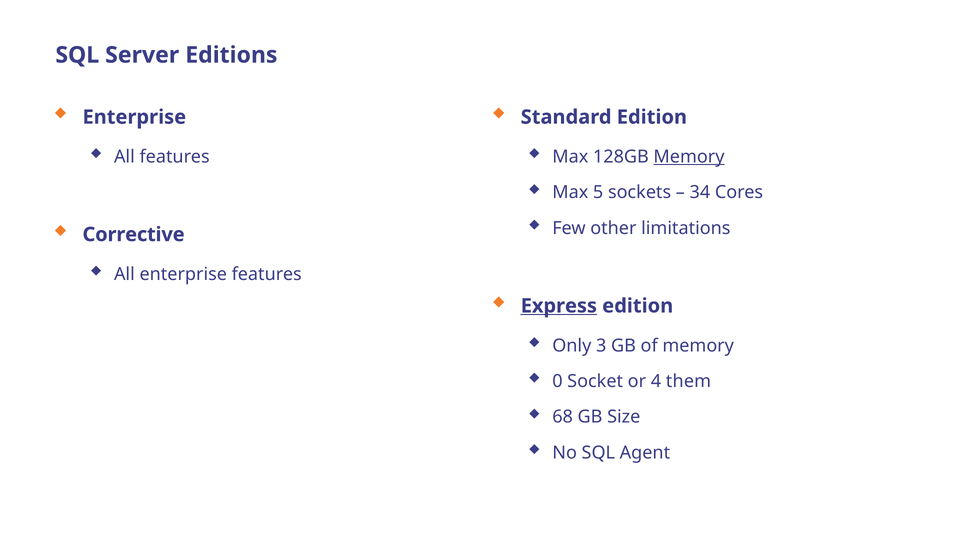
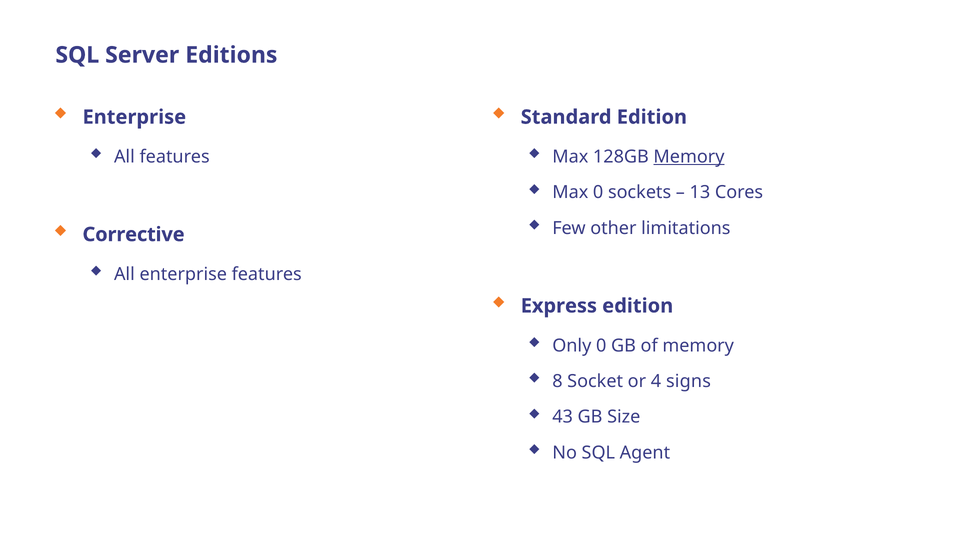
Max 5: 5 -> 0
34: 34 -> 13
Express underline: present -> none
Only 3: 3 -> 0
0: 0 -> 8
them: them -> signs
68: 68 -> 43
